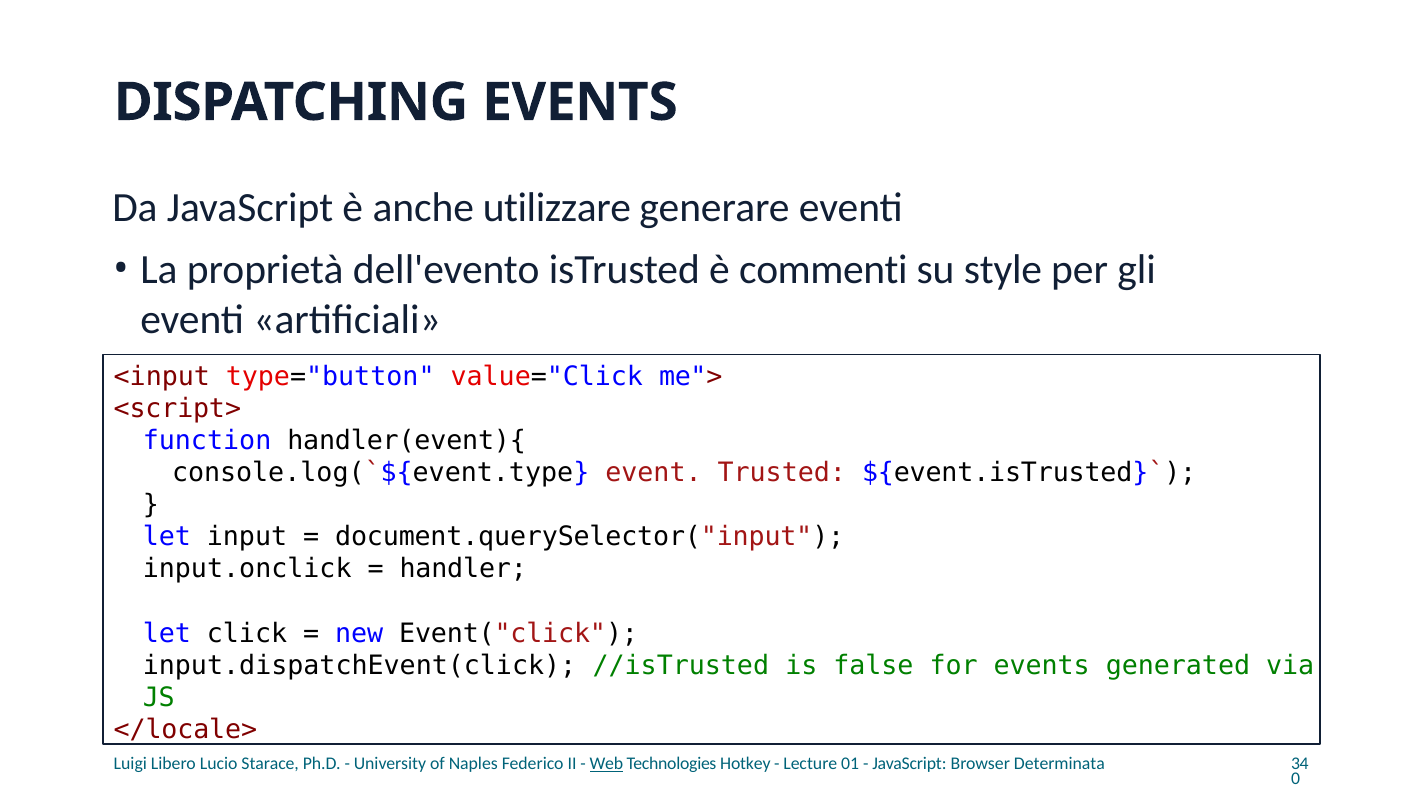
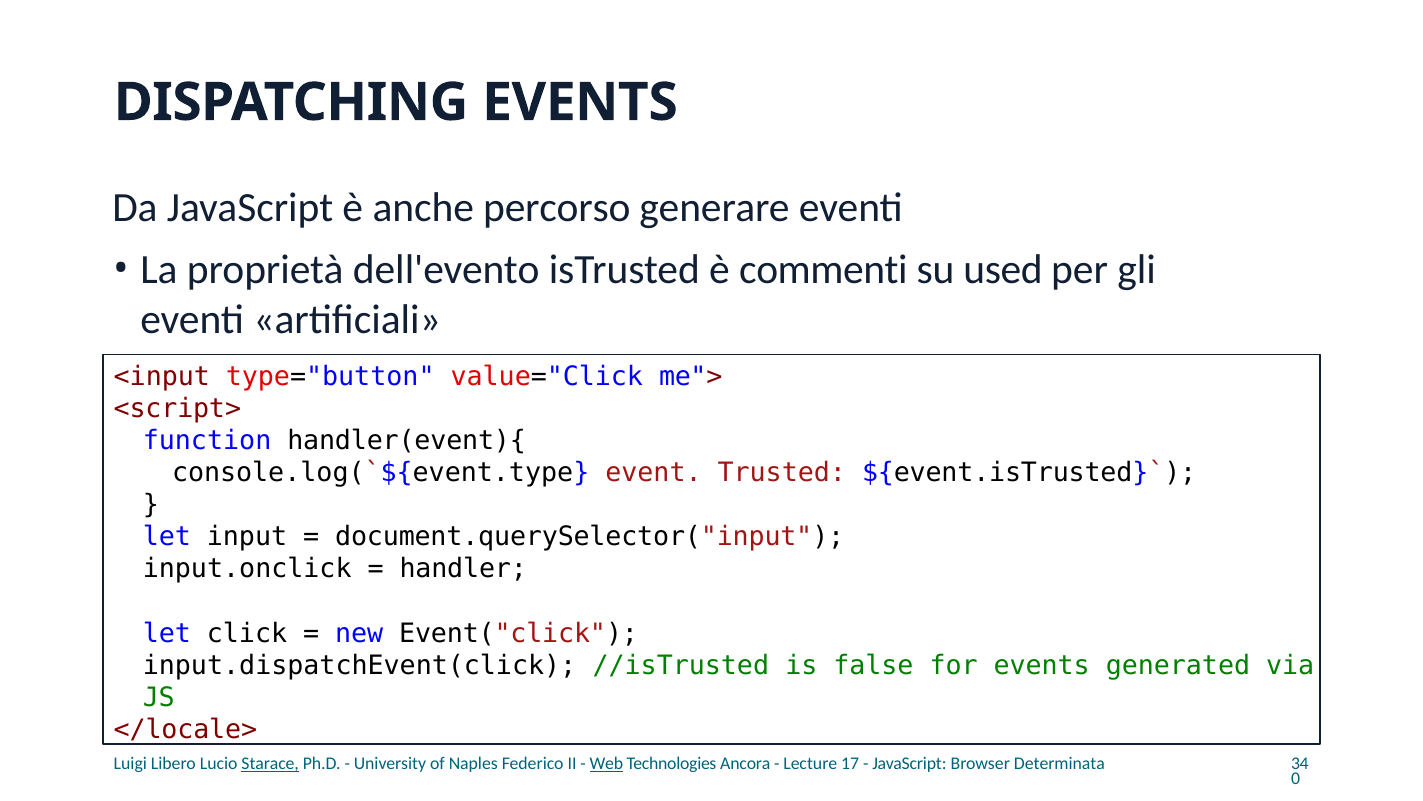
utilizzare: utilizzare -> percorso
style: style -> used
Starace underline: none -> present
Hotkey: Hotkey -> Ancora
01: 01 -> 17
